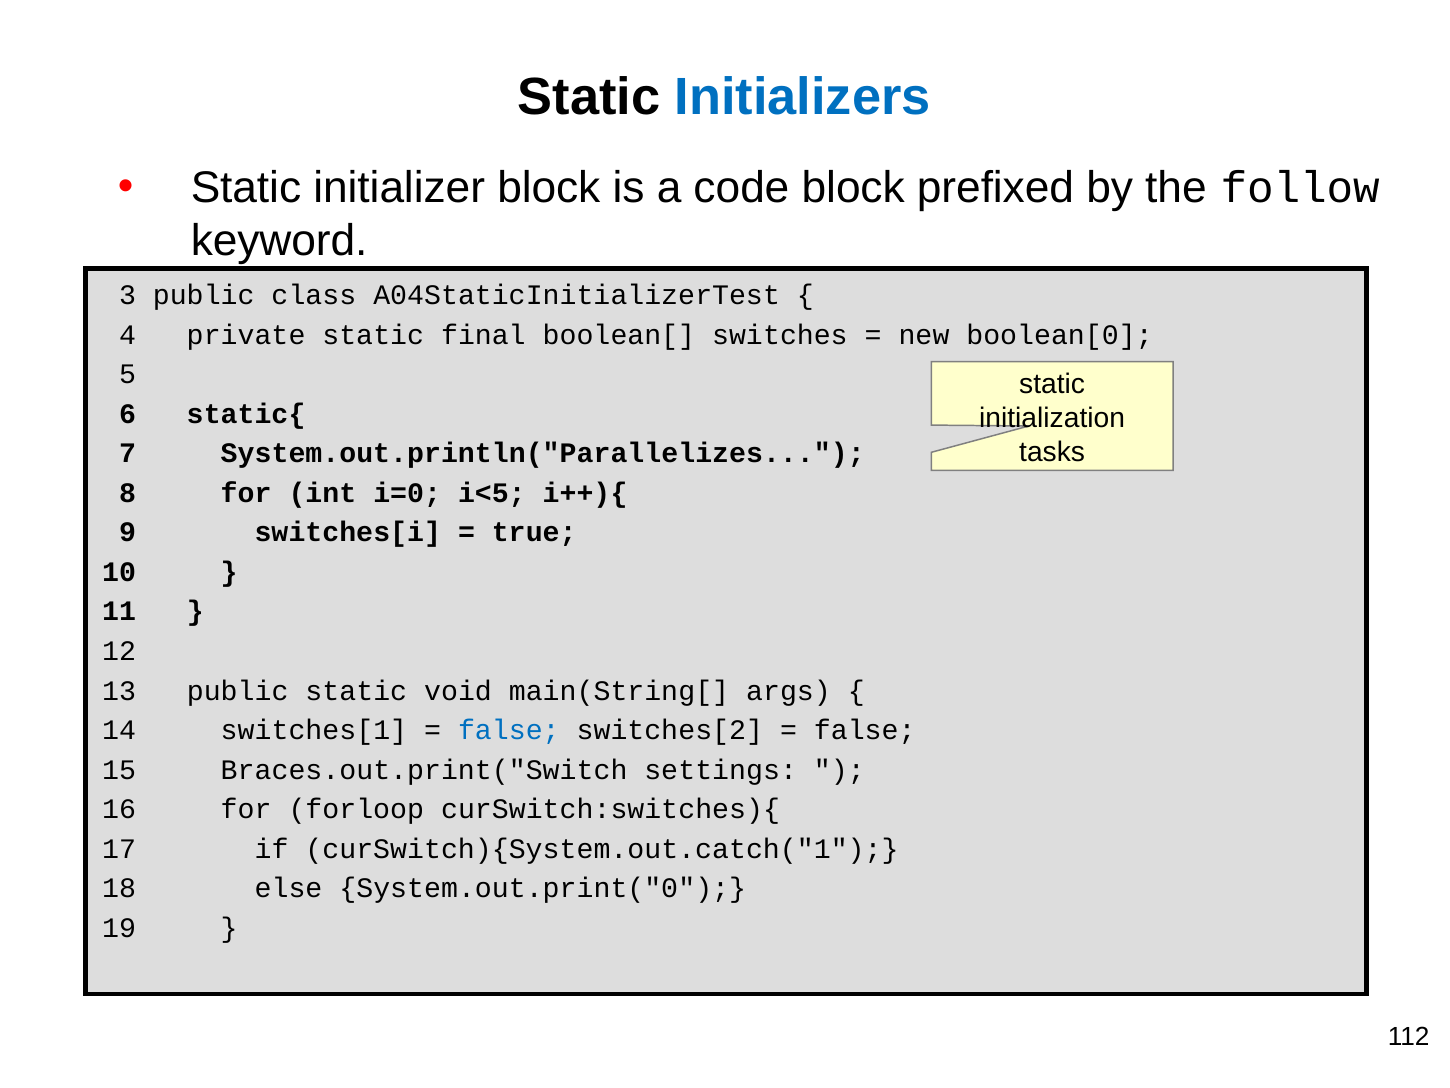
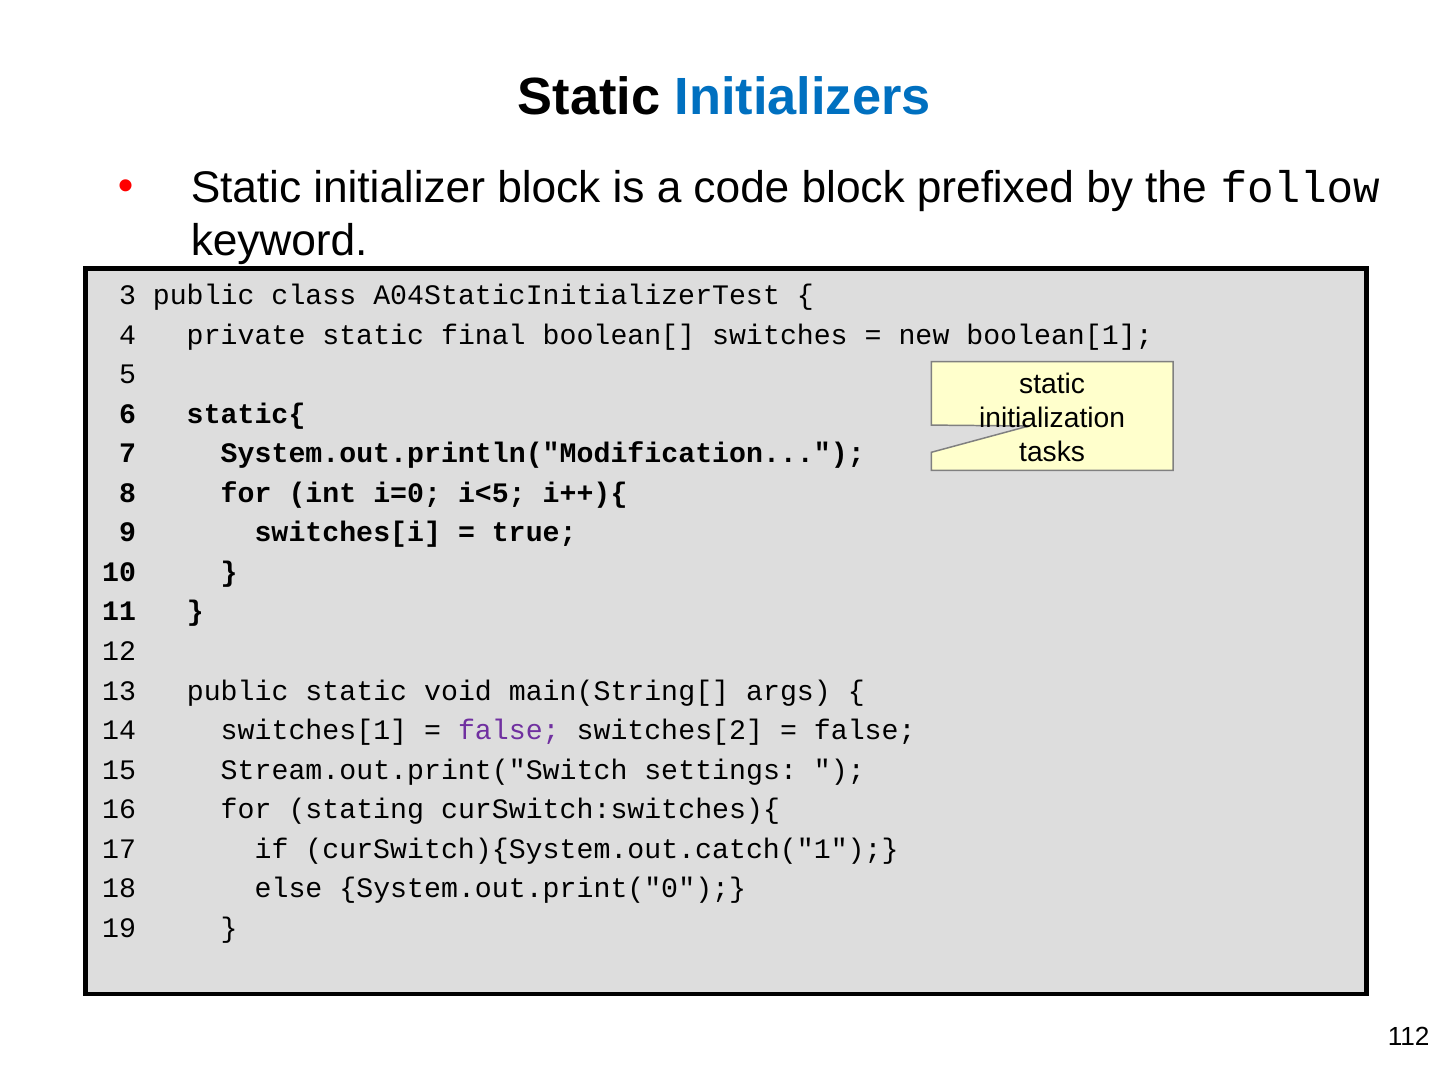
boolean[0: boolean[0 -> boolean[1
System.out.println("Parallelizes: System.out.println("Parallelizes -> System.out.println("Modification
false at (509, 730) colour: blue -> purple
Braces.out.print("Switch: Braces.out.print("Switch -> Stream.out.print("Switch
forloop: forloop -> stating
